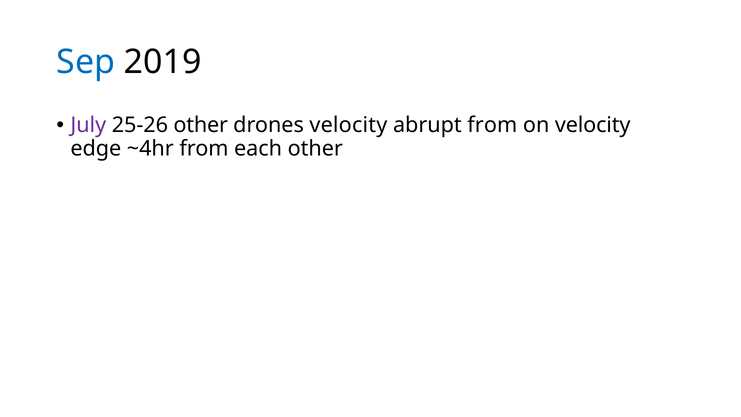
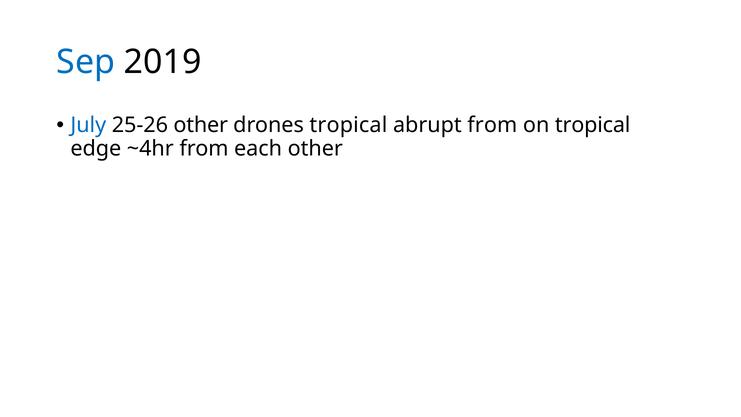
July colour: purple -> blue
drones velocity: velocity -> tropical
on velocity: velocity -> tropical
